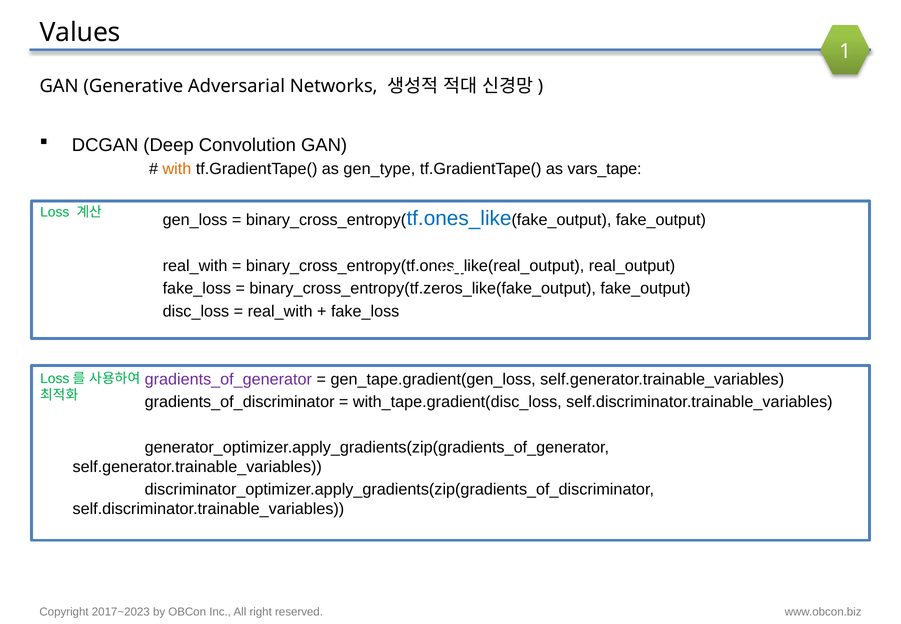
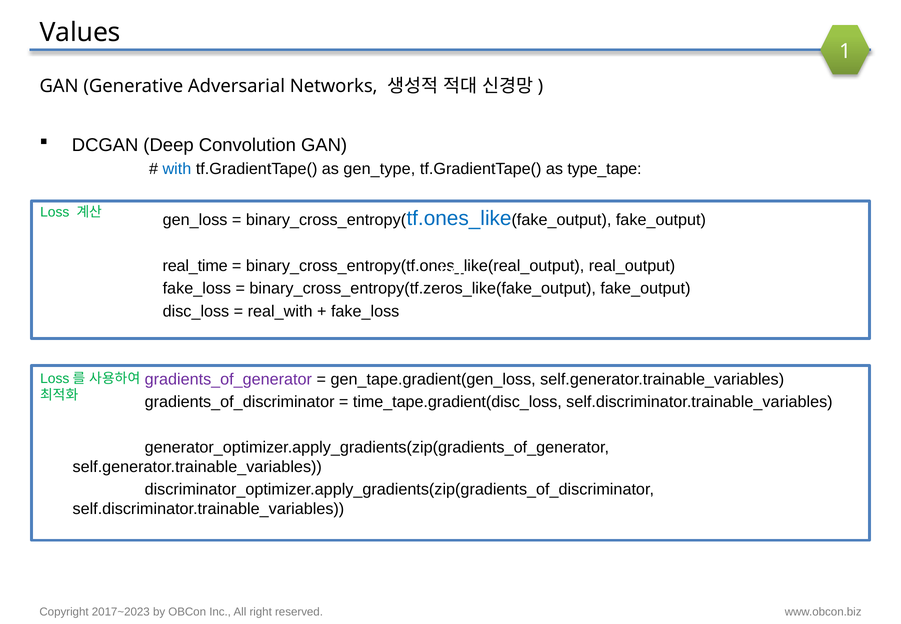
with colour: orange -> blue
vars_tape: vars_tape -> type_tape
real_with at (195, 266): real_with -> real_time
with_tape.gradient(disc_loss: with_tape.gradient(disc_loss -> time_tape.gradient(disc_loss
